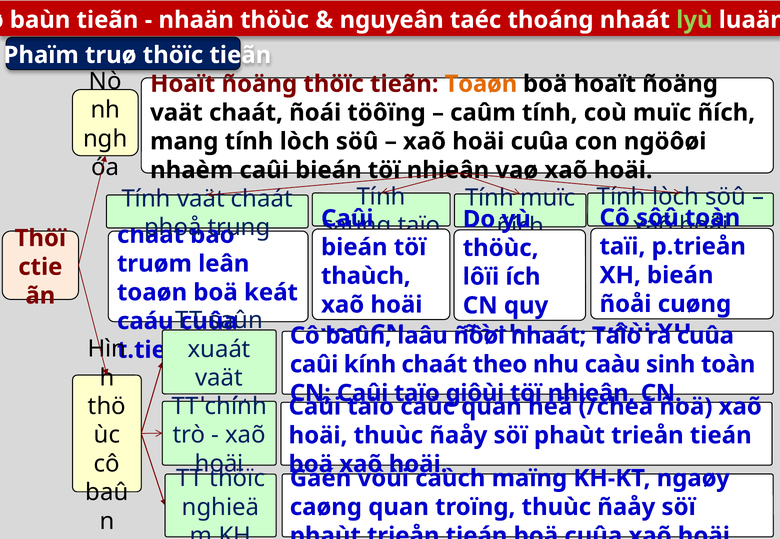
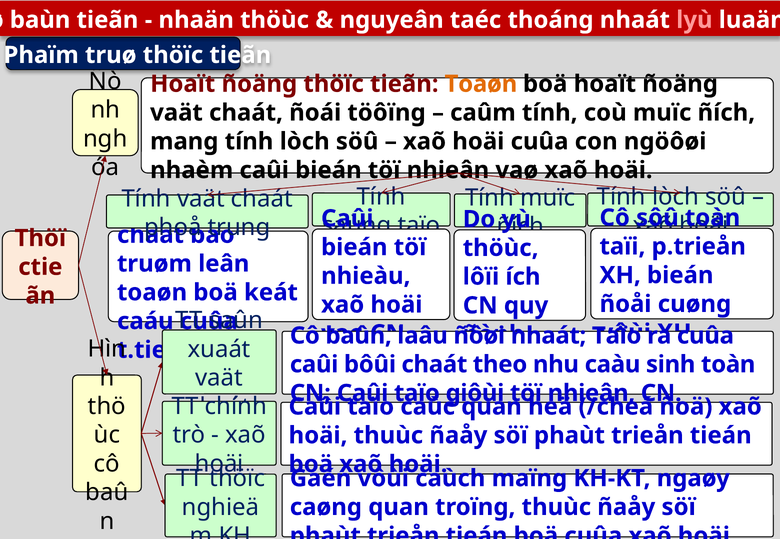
lyù colour: light green -> pink
thaùch: thaùch -> nhieàu
kính: kính -> bôûi
